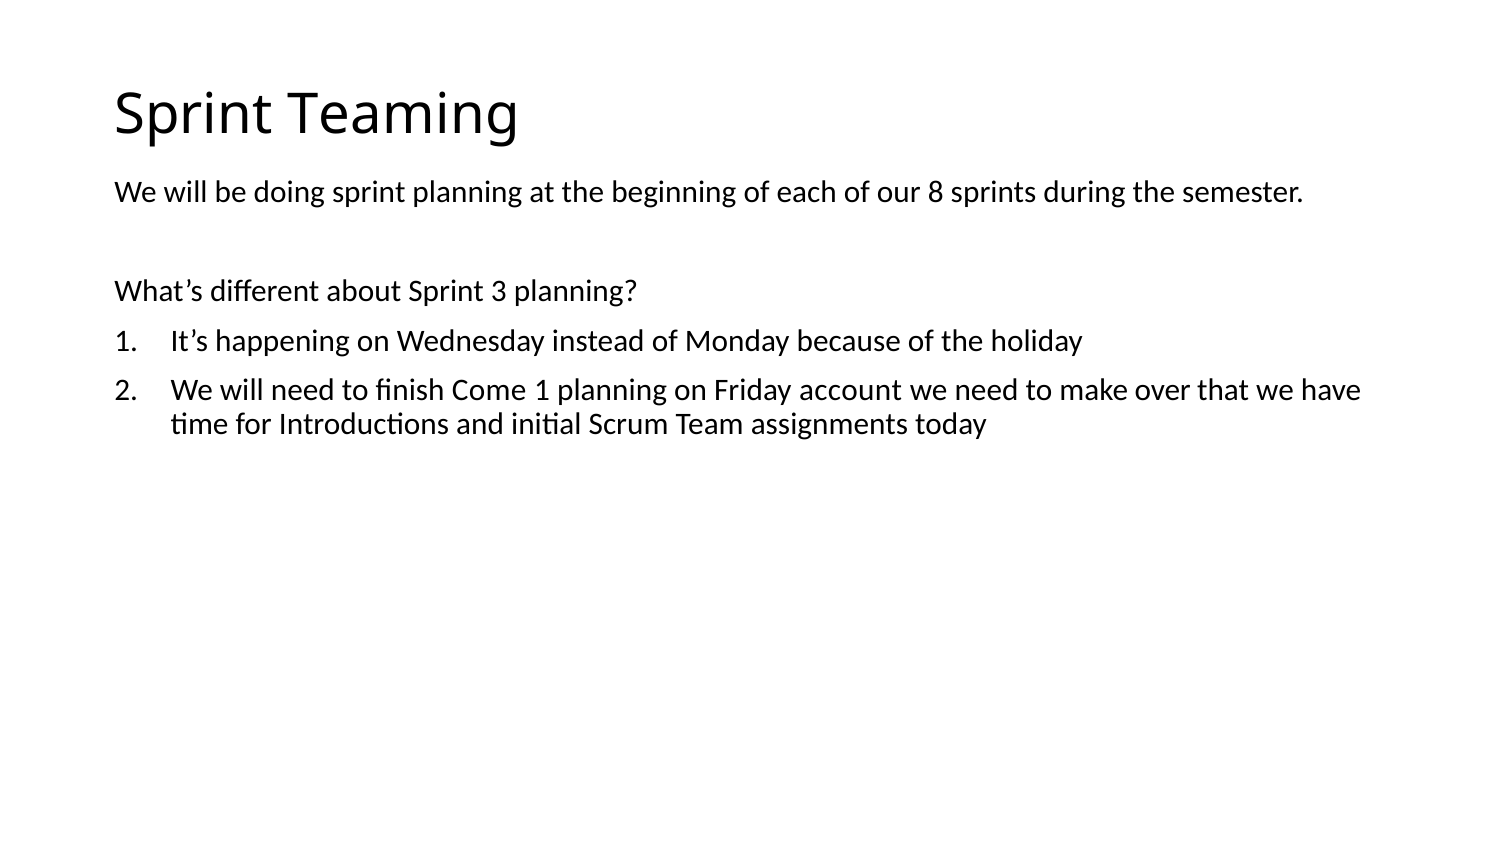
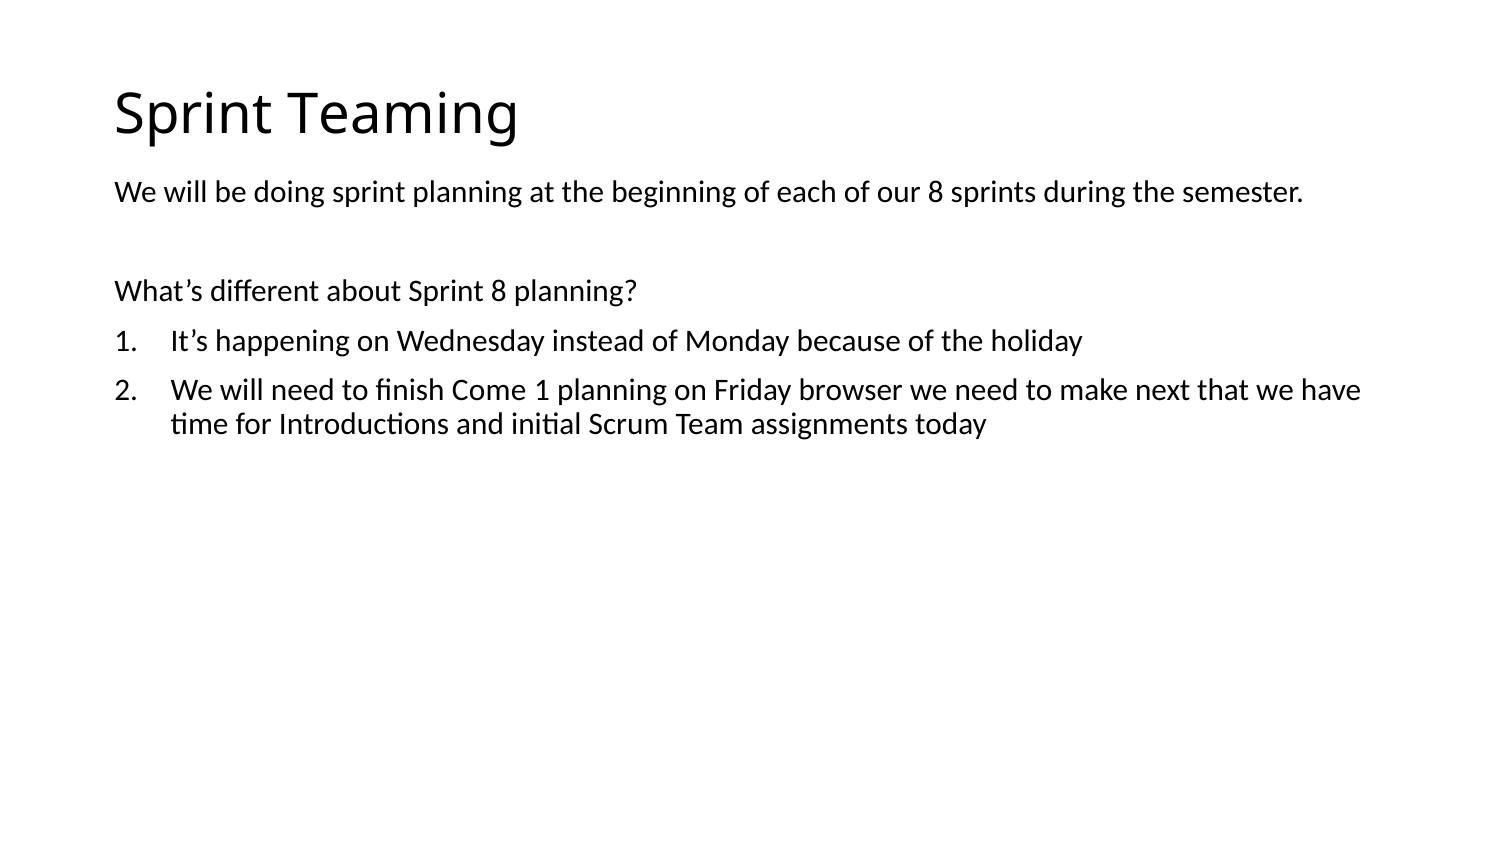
Sprint 3: 3 -> 8
account: account -> browser
over: over -> next
